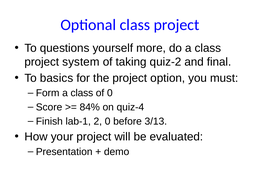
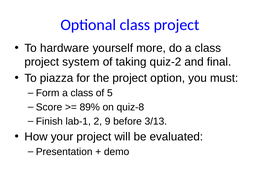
questions: questions -> hardware
basics: basics -> piazza
of 0: 0 -> 5
84%: 84% -> 89%
quiz-4: quiz-4 -> quiz-8
2 0: 0 -> 9
